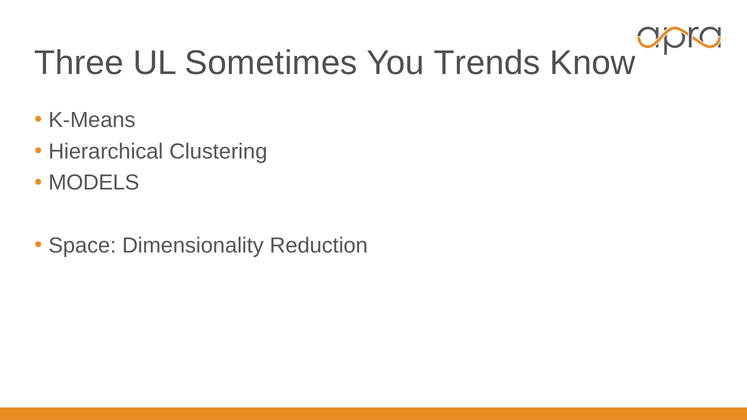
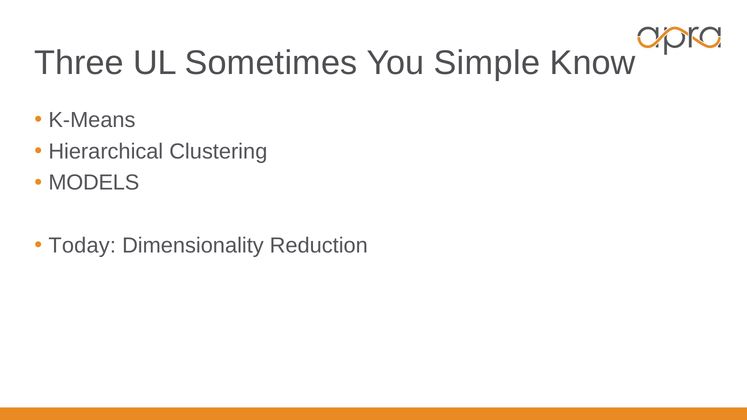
Trends: Trends -> Simple
Space: Space -> Today
